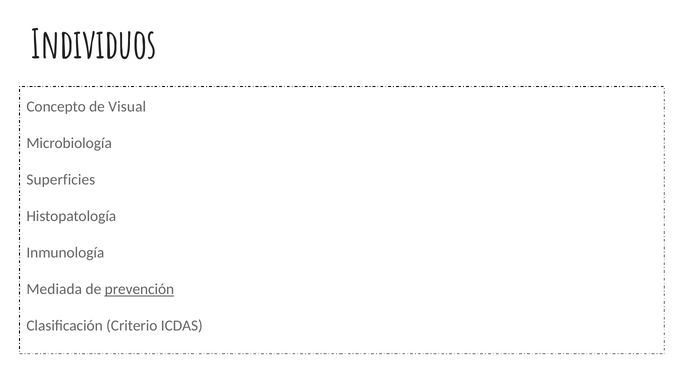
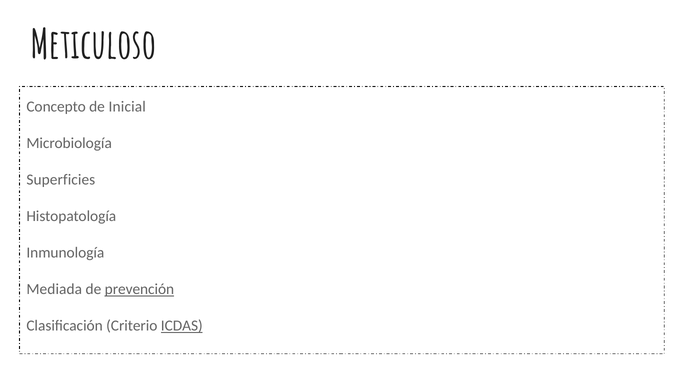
Individuos: Individuos -> Meticuloso
Visual: Visual -> Inicial
ICDAS underline: none -> present
